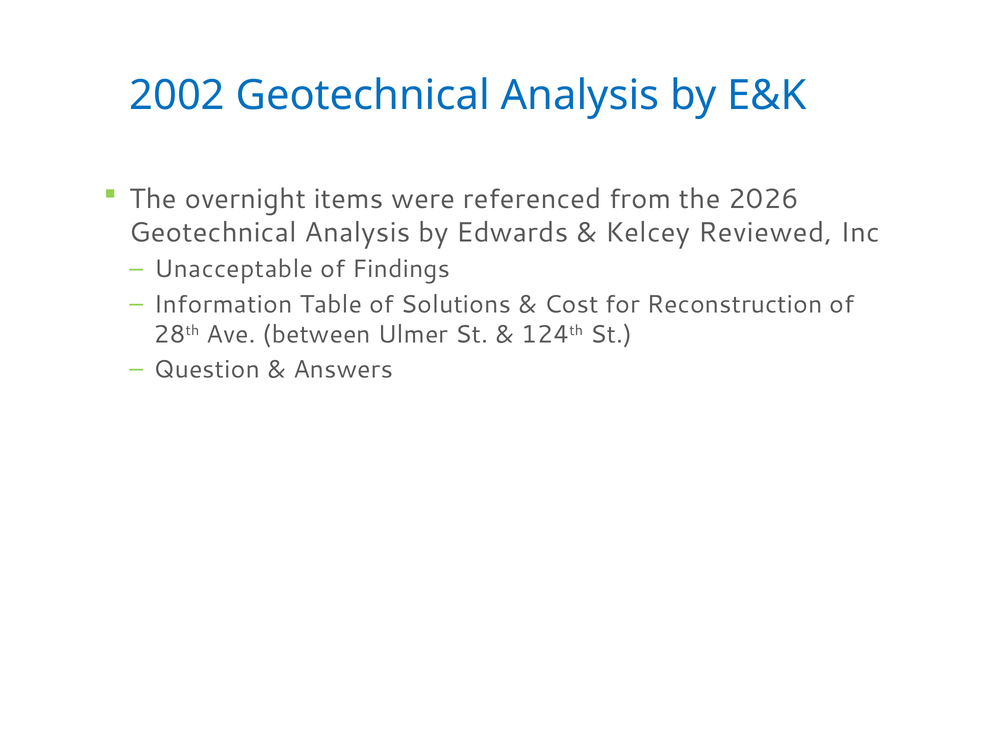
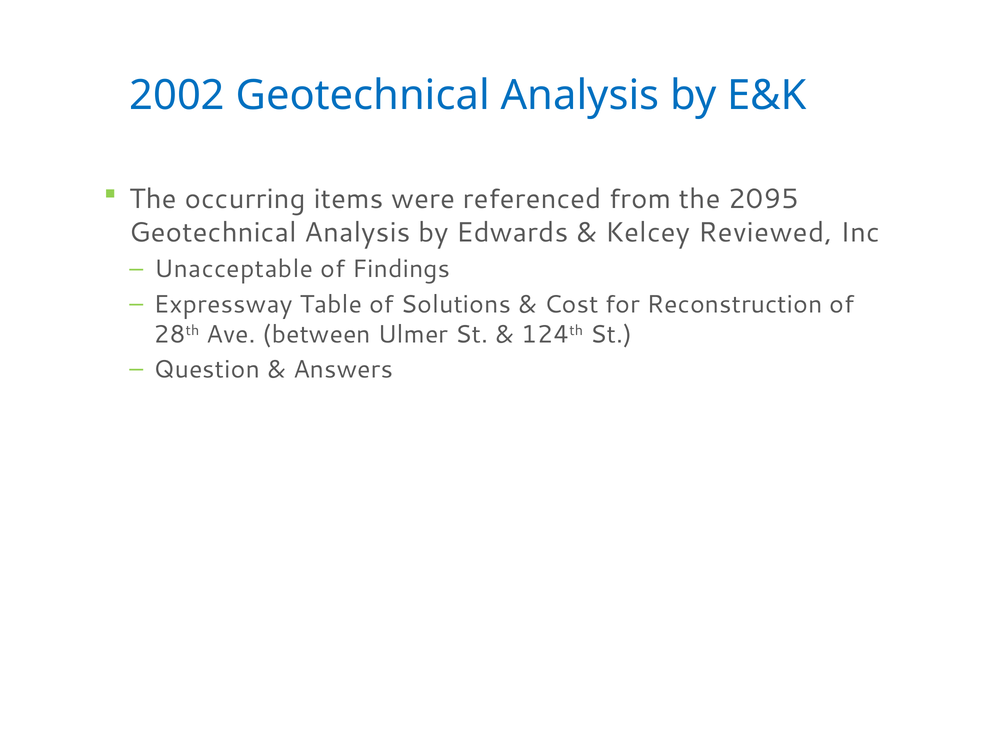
overnight: overnight -> occurring
2026: 2026 -> 2095
Information: Information -> Expressway
